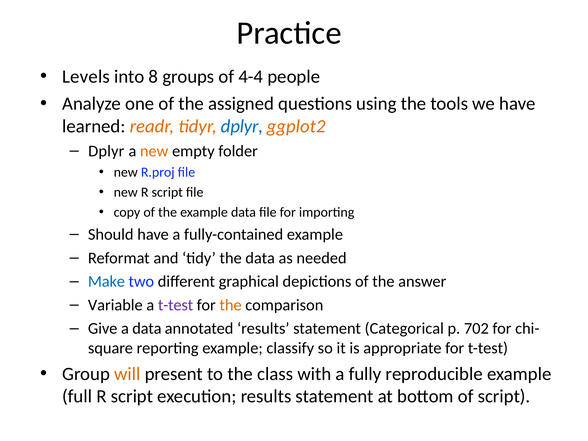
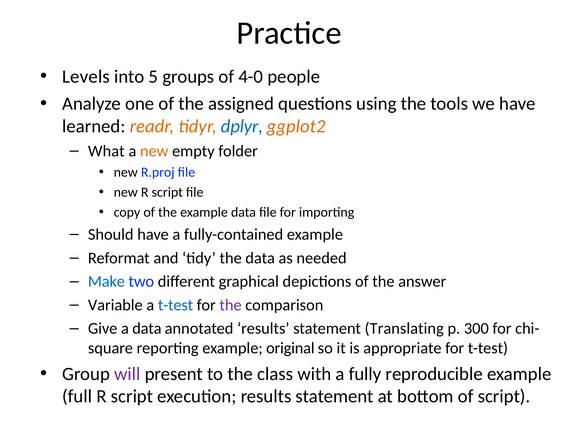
8: 8 -> 5
4-4: 4-4 -> 4-0
Dplyr at (106, 151): Dplyr -> What
t-test at (176, 305) colour: purple -> blue
the at (231, 305) colour: orange -> purple
Categorical: Categorical -> Translating
702: 702 -> 300
classify: classify -> original
will colour: orange -> purple
